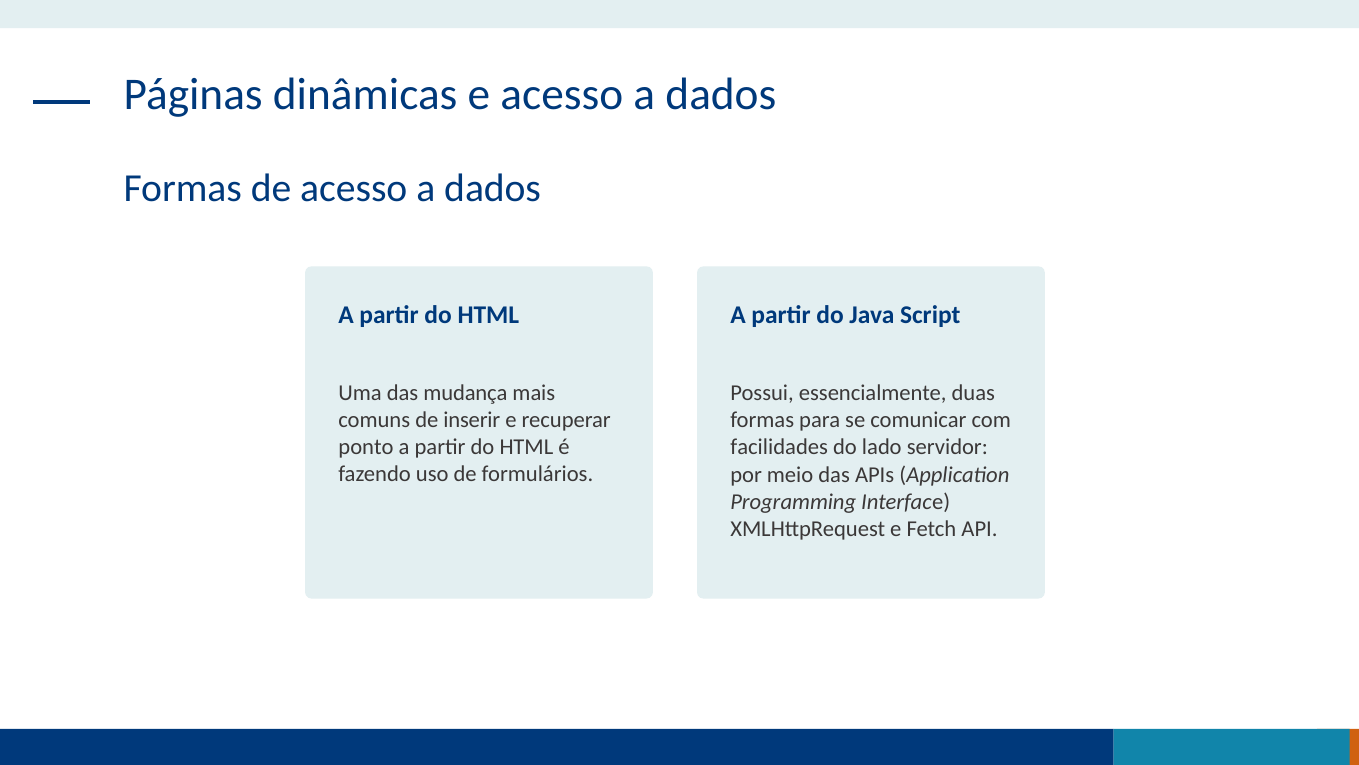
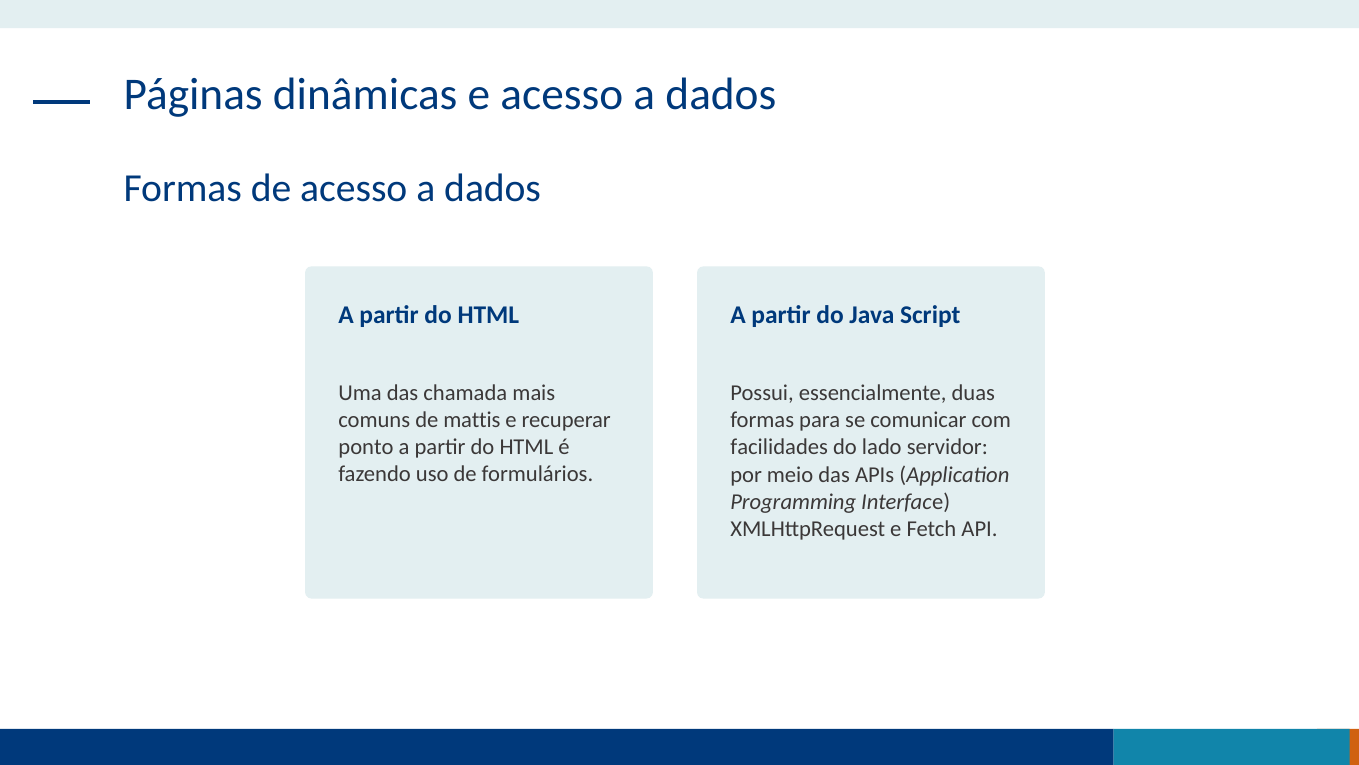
mudança: mudança -> chamada
inserir: inserir -> mattis
